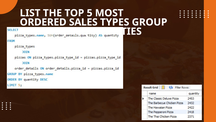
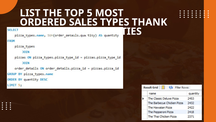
GROUP: GROUP -> THANK
